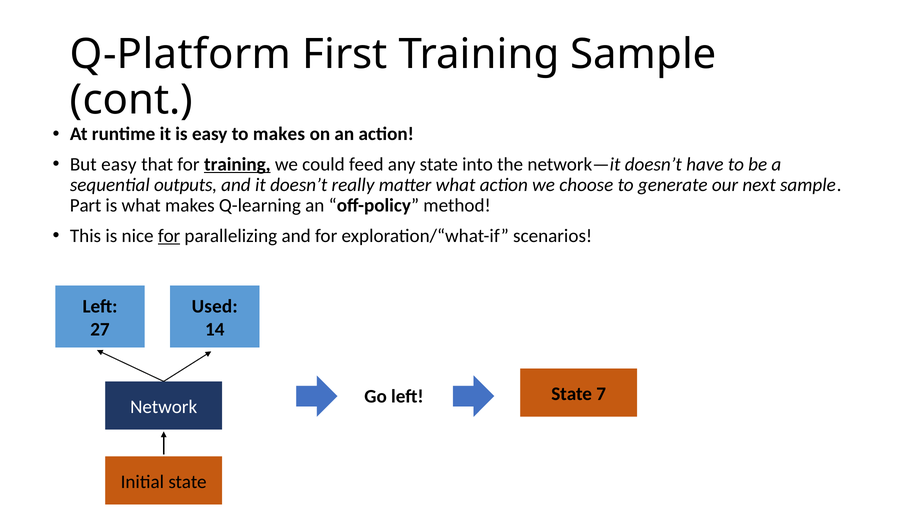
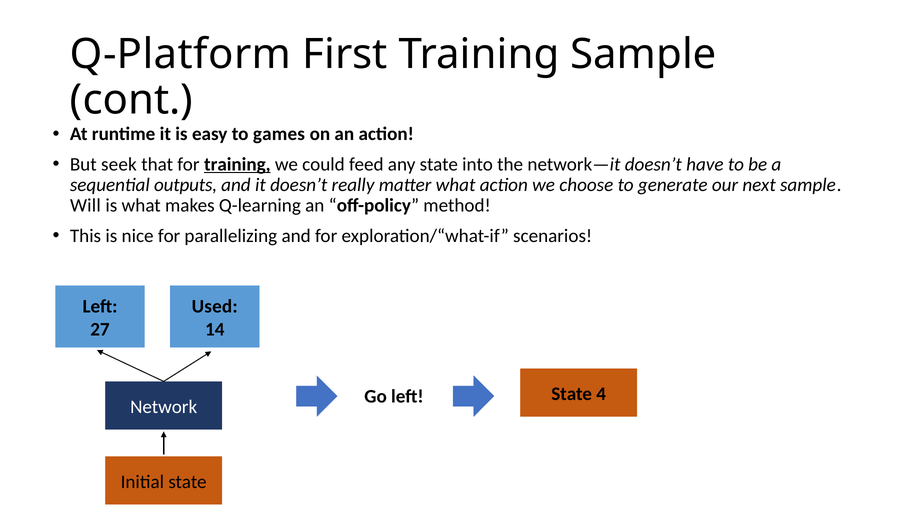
to makes: makes -> games
But easy: easy -> seek
Part: Part -> Will
for at (169, 236) underline: present -> none
7: 7 -> 4
